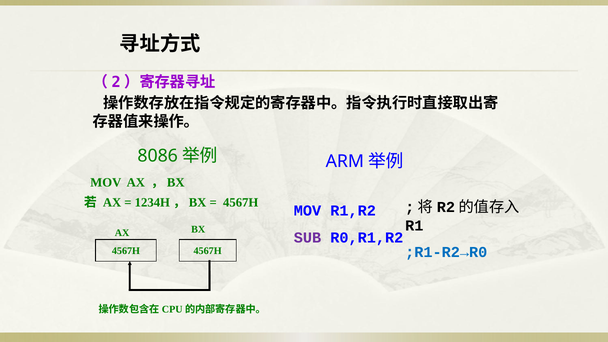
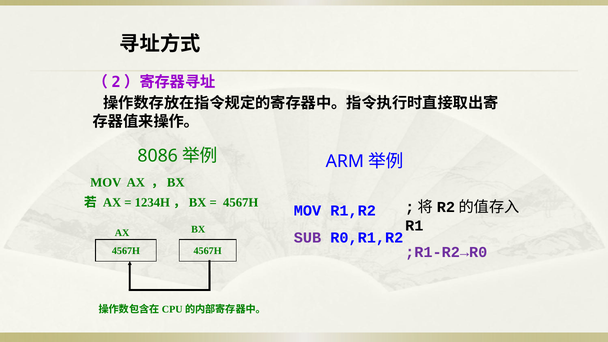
;R1-R2→R0 colour: blue -> purple
